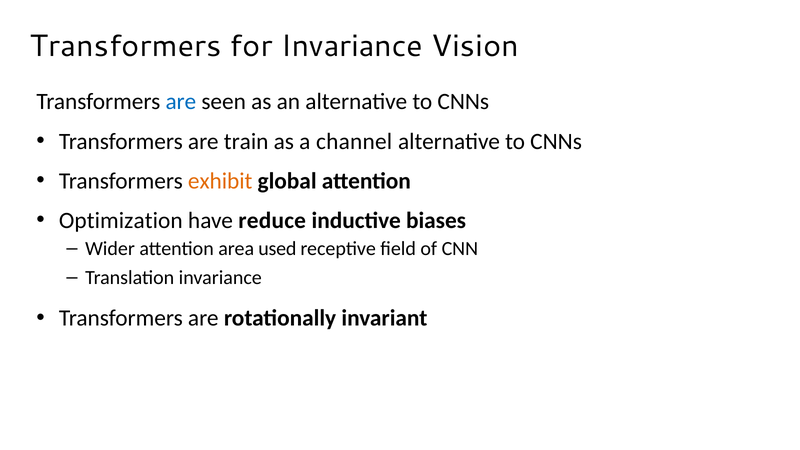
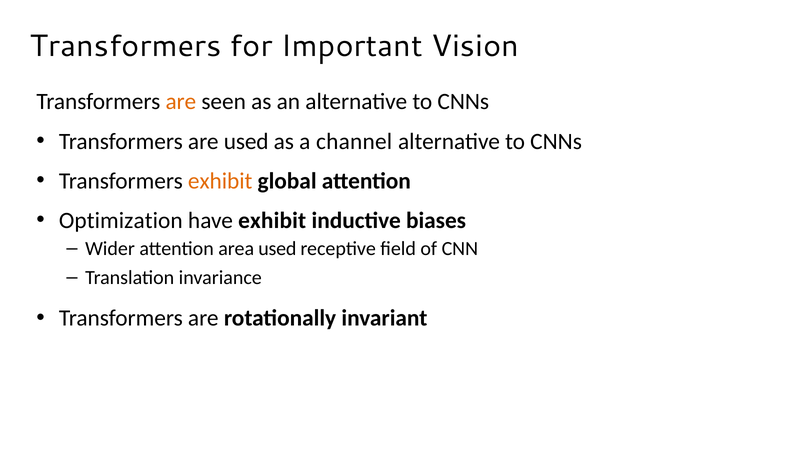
for Invariance: Invariance -> Important
are at (181, 102) colour: blue -> orange
are train: train -> used
have reduce: reduce -> exhibit
